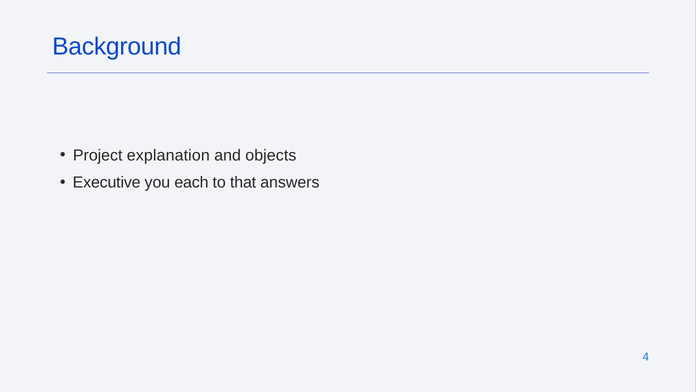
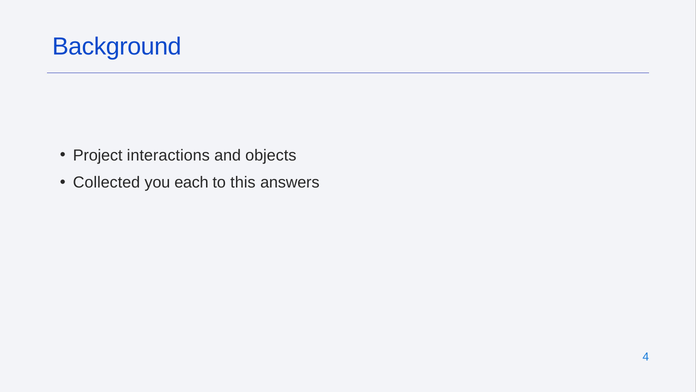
explanation: explanation -> interactions
Executive: Executive -> Collected
that: that -> this
